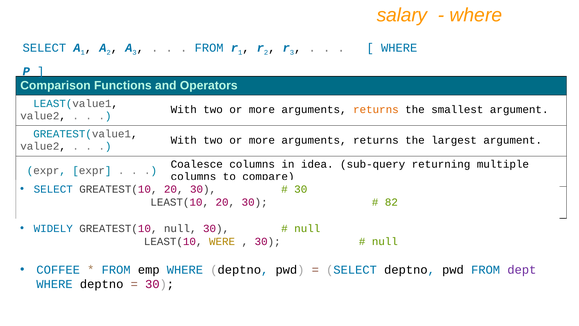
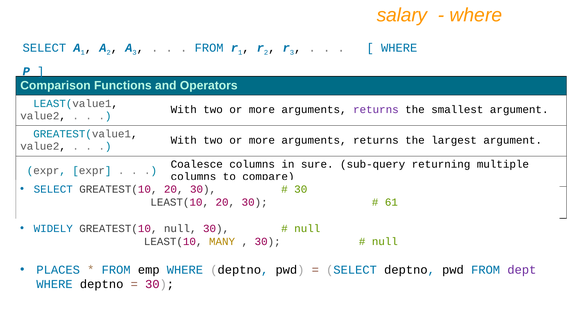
returns at (376, 110) colour: orange -> purple
idea: idea -> sure
82: 82 -> 61
WERE: WERE -> MANY
COFFEE: COFFEE -> PLACES
